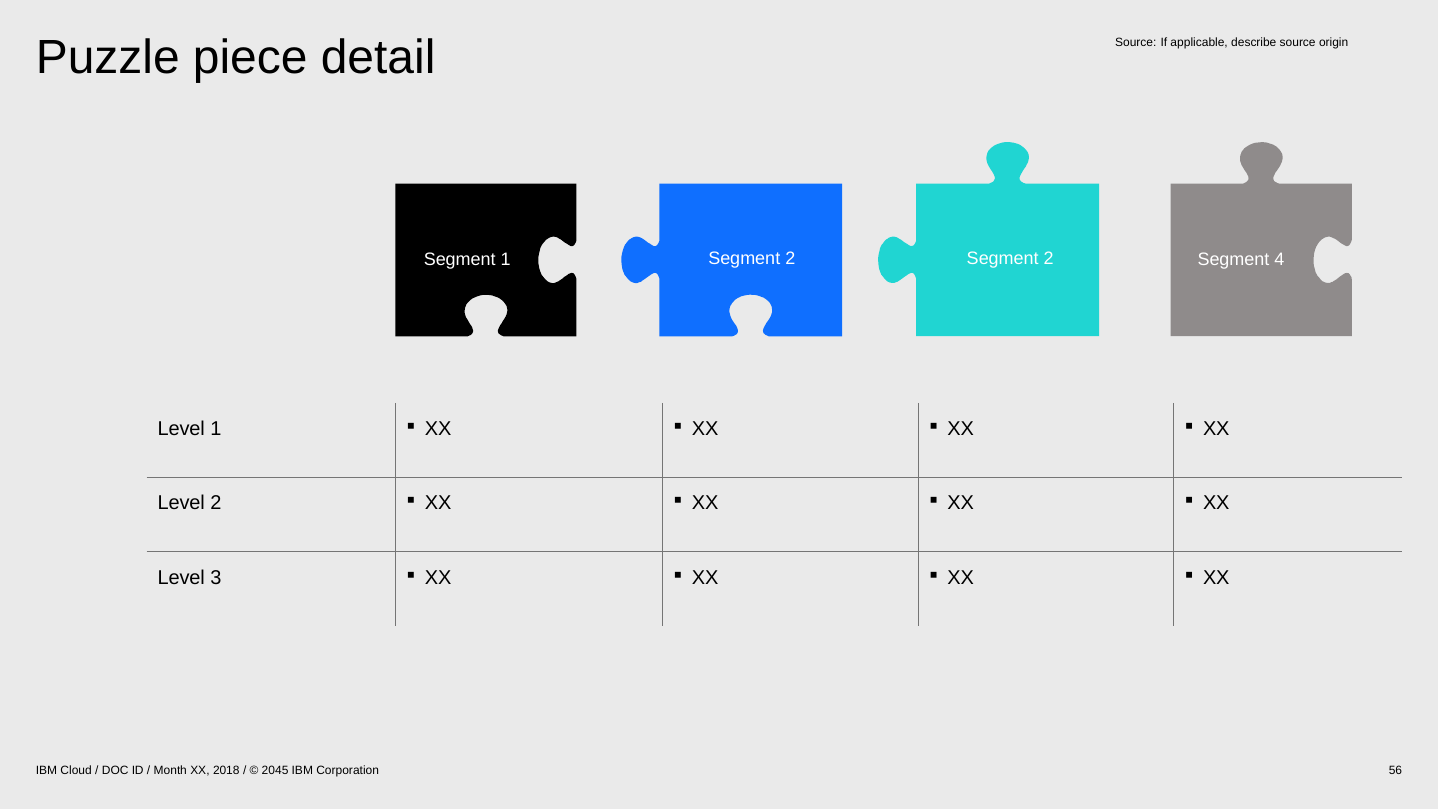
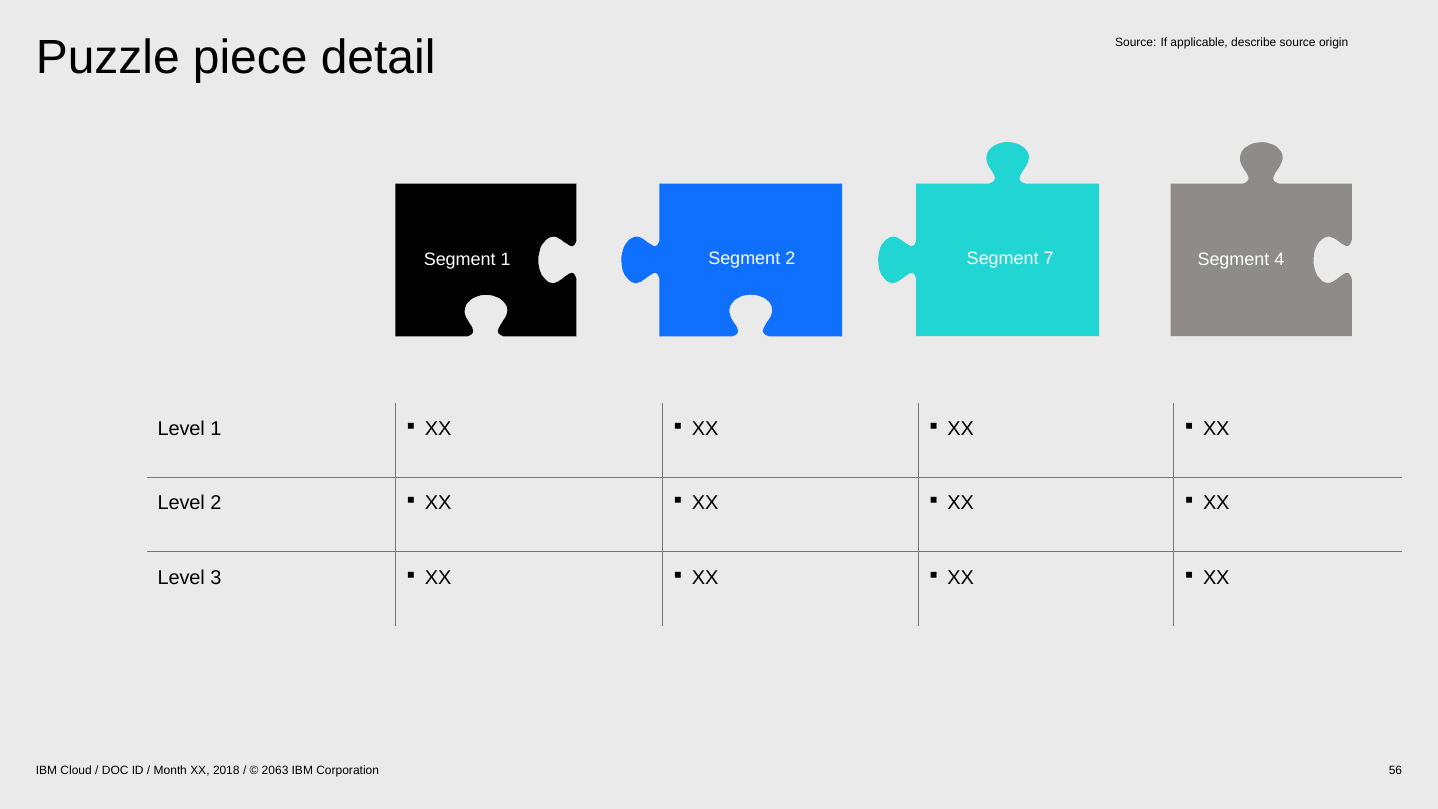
2 Segment 2: 2 -> 7
2045: 2045 -> 2063
